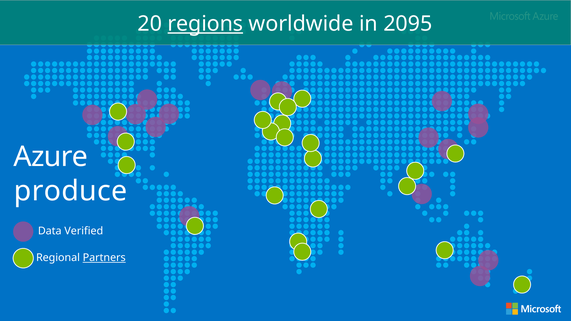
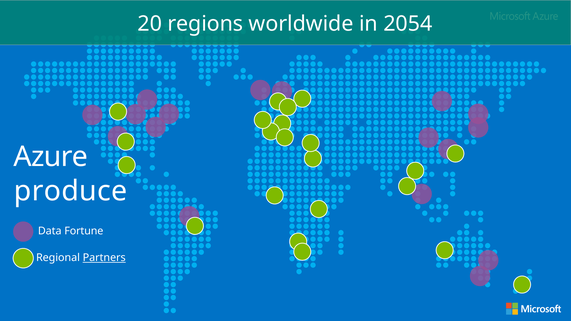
regions underline: present -> none
2095: 2095 -> 2054
Verified: Verified -> Fortune
